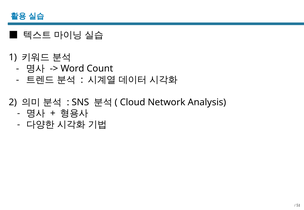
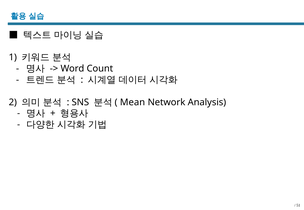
Cloud: Cloud -> Mean
